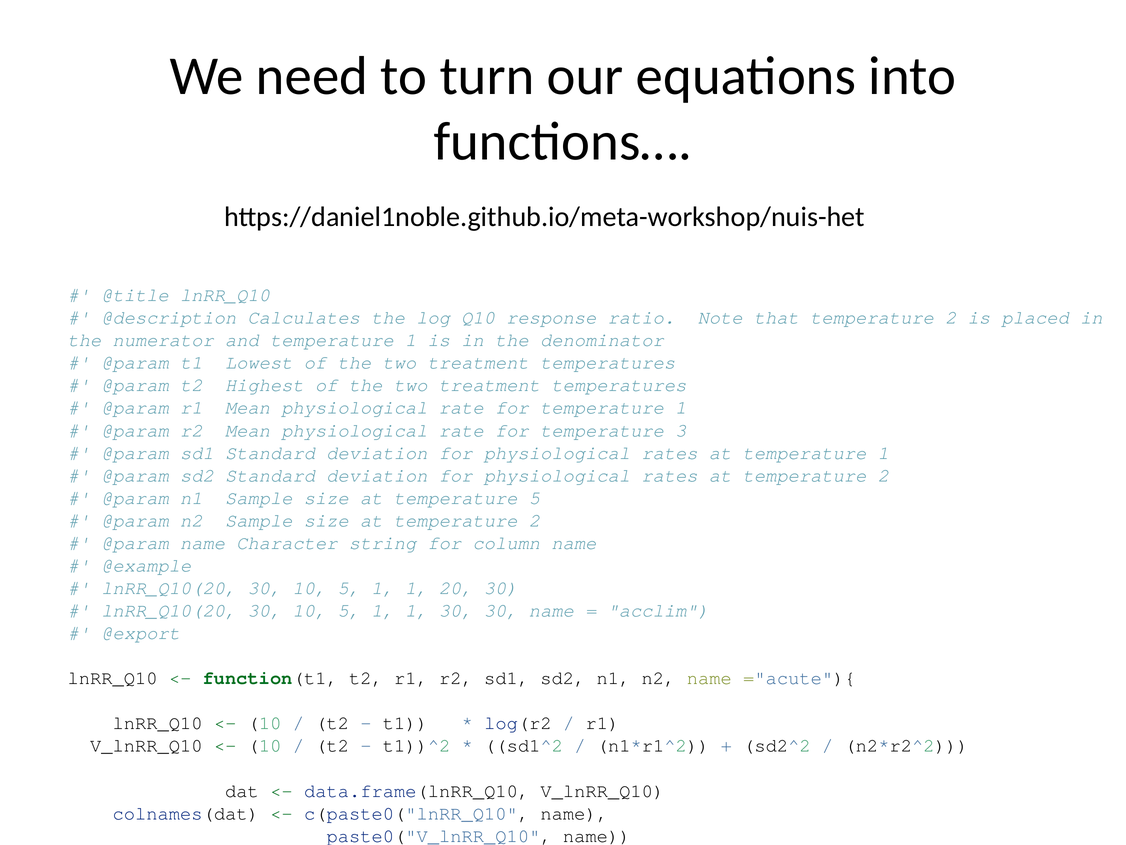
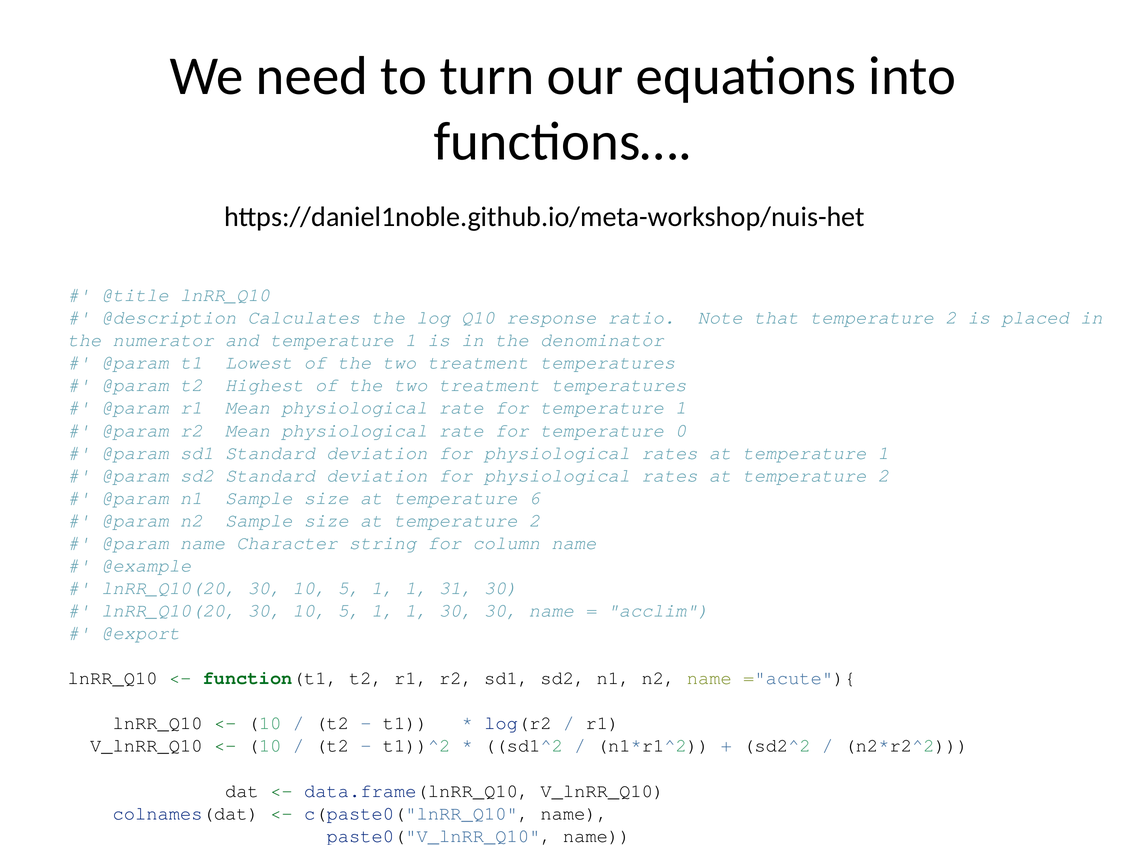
3: 3 -> 0
temperature 5: 5 -> 6
20: 20 -> 31
